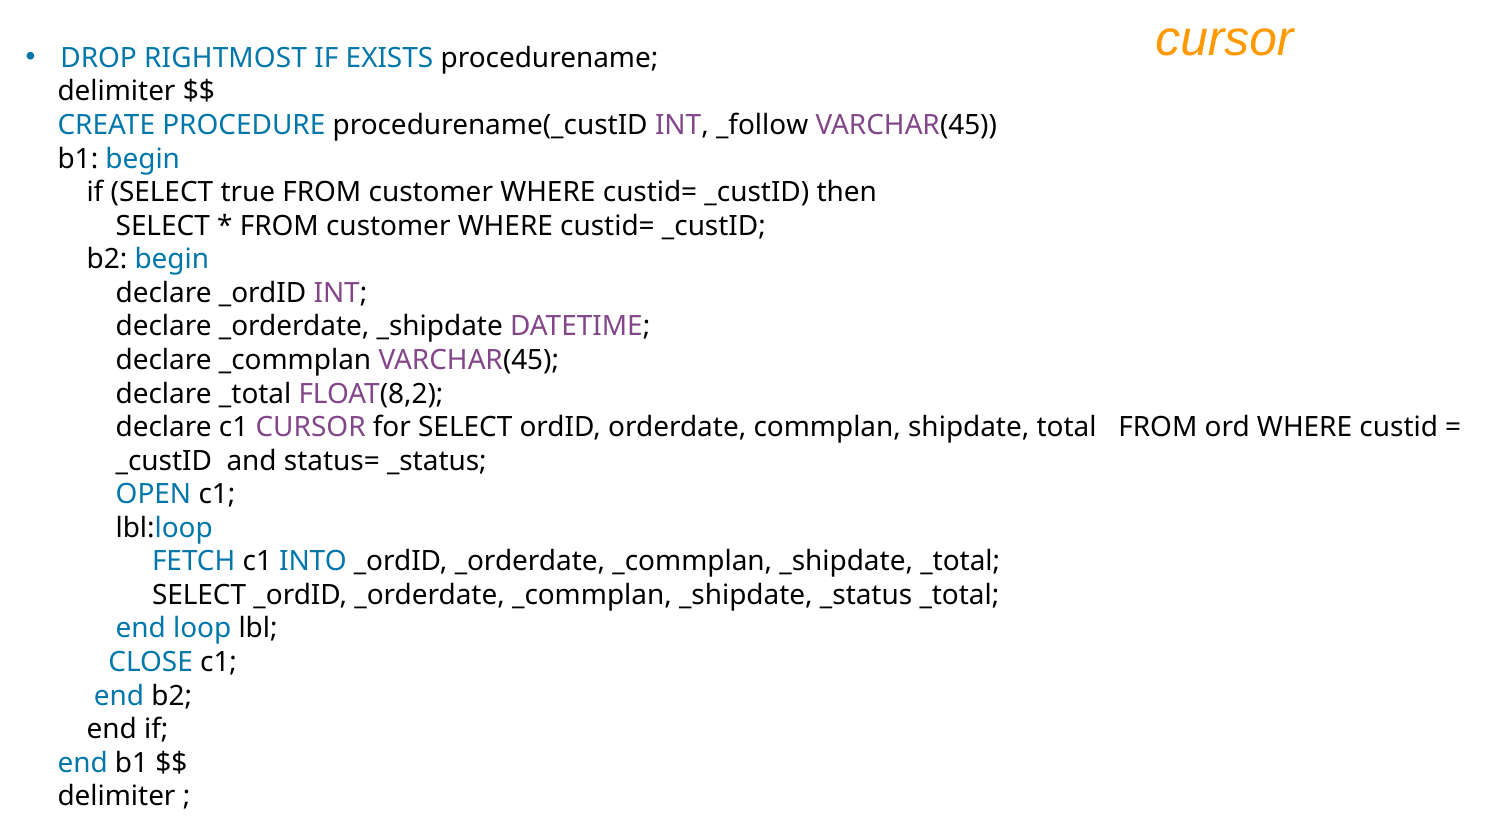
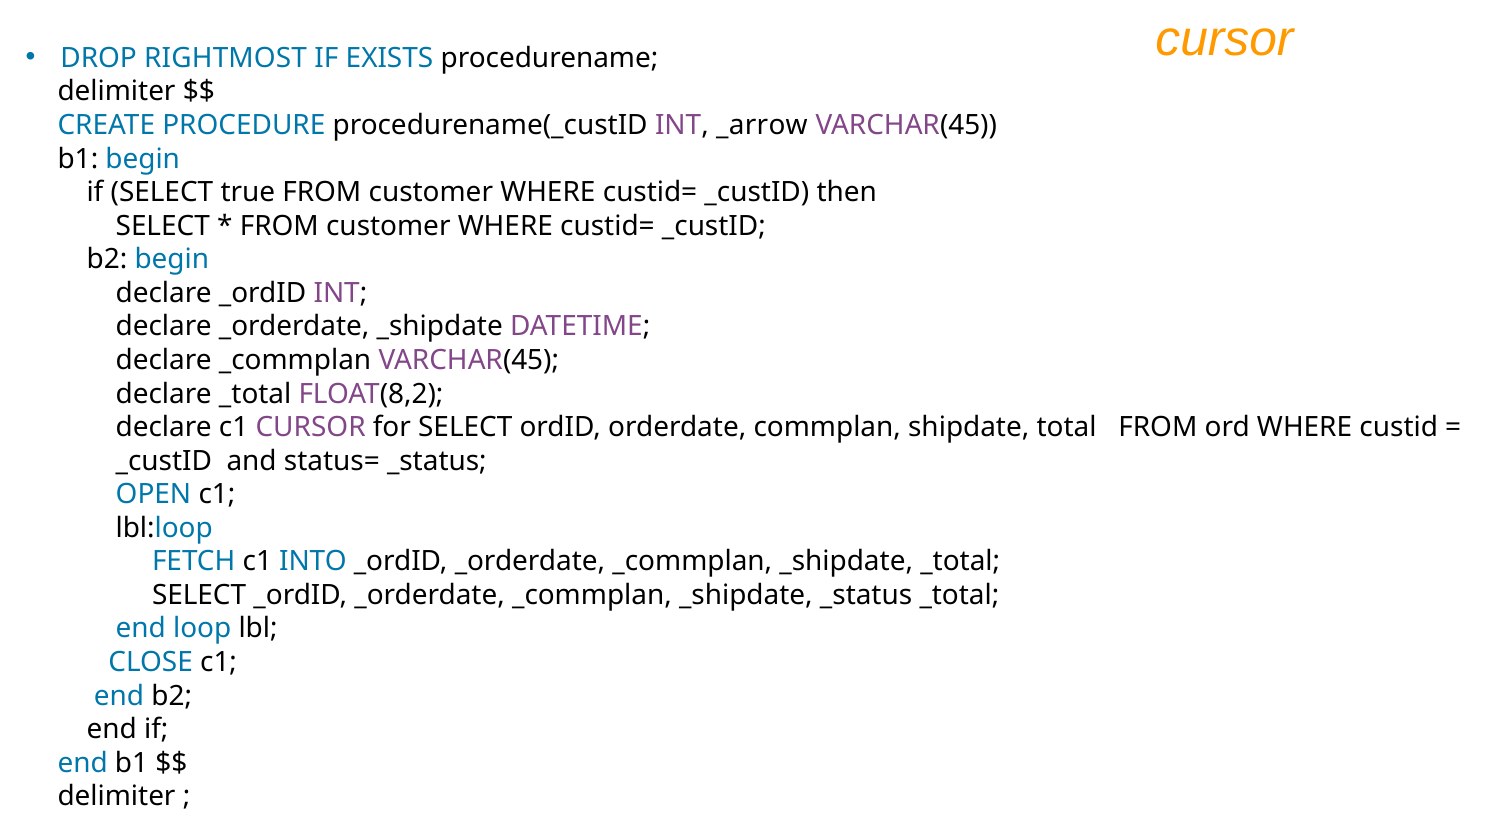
_follow: _follow -> _arrow
